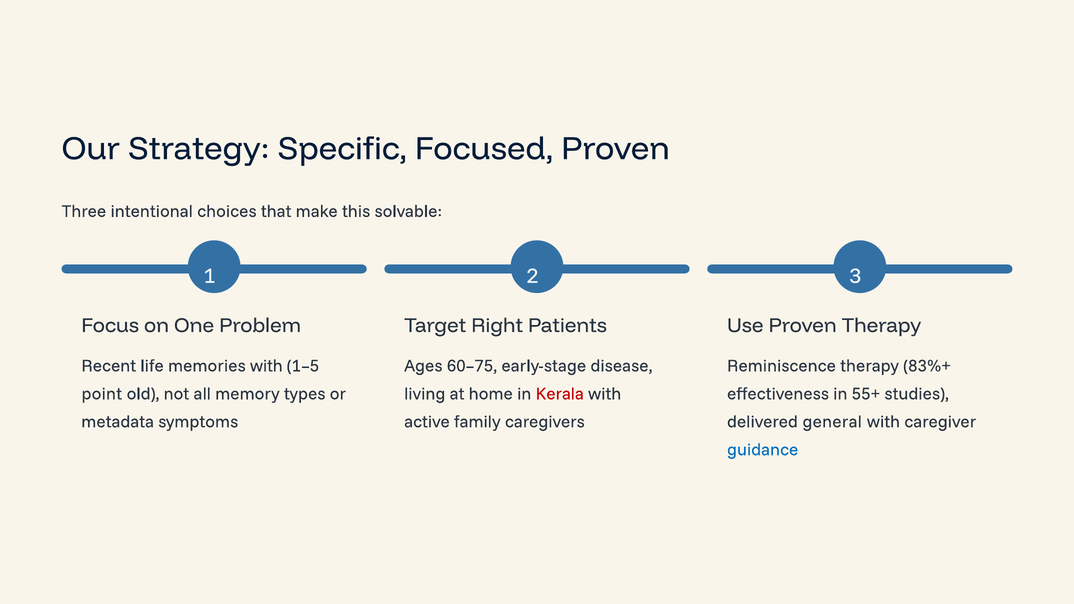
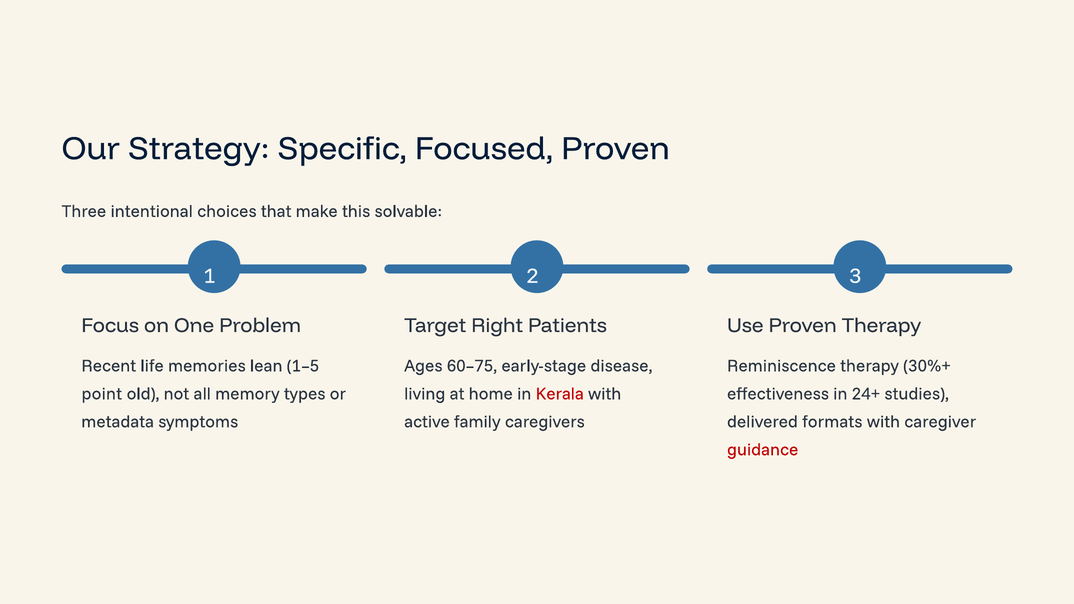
memories with: with -> lean
83%+: 83%+ -> 30%+
55+: 55+ -> 24+
general: general -> formats
guidance colour: blue -> red
